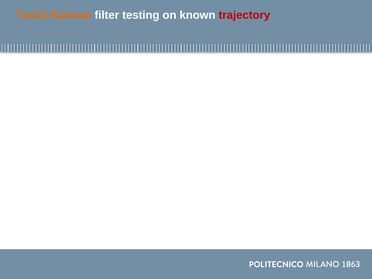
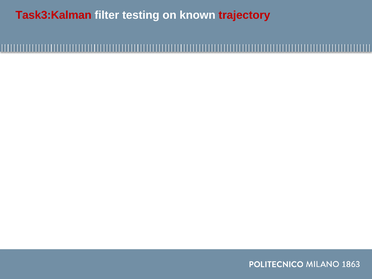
Task3:Kalman colour: orange -> red
